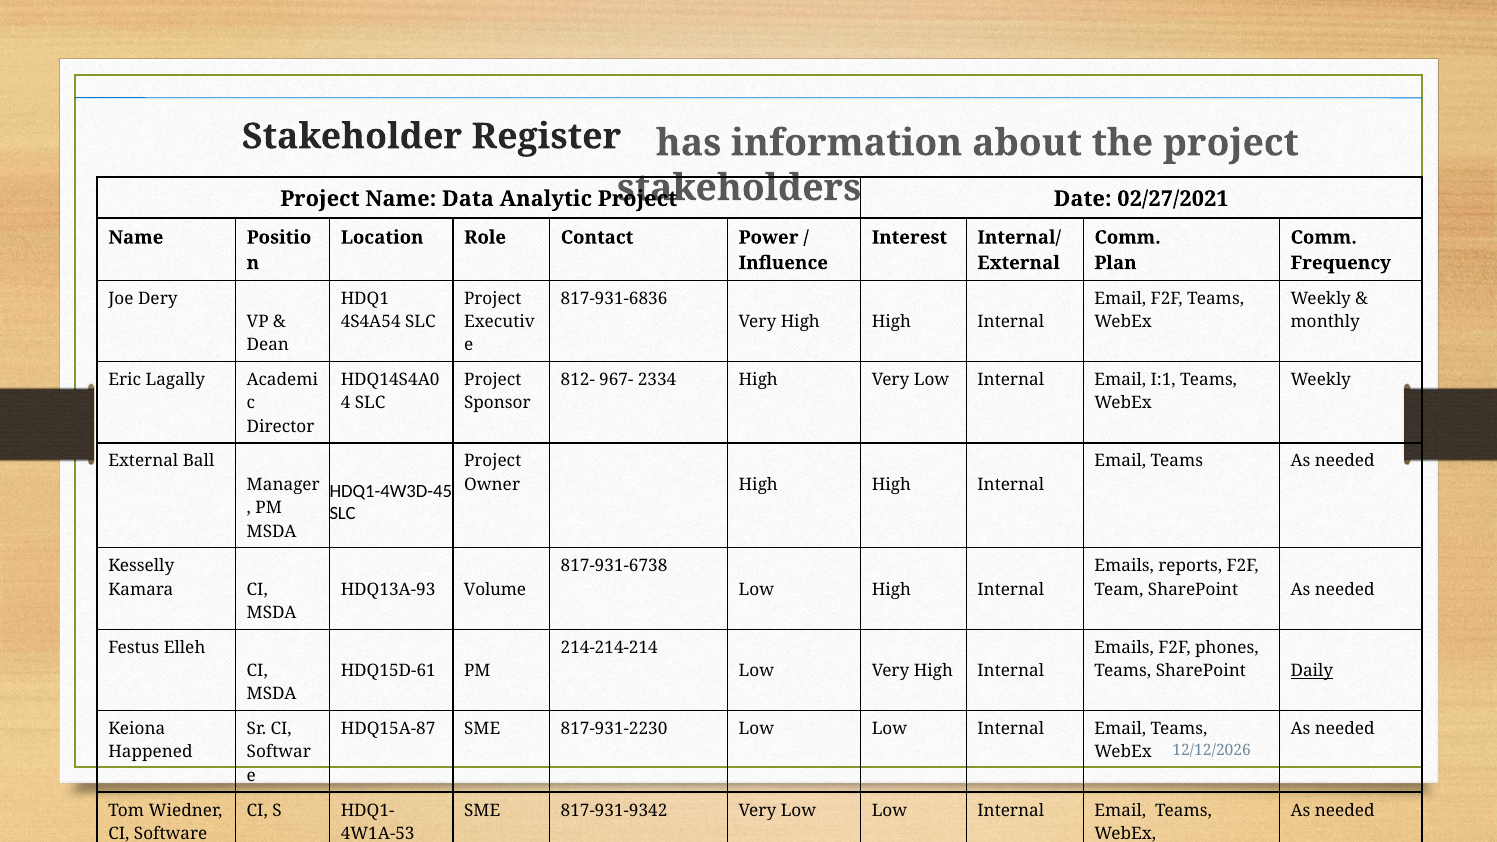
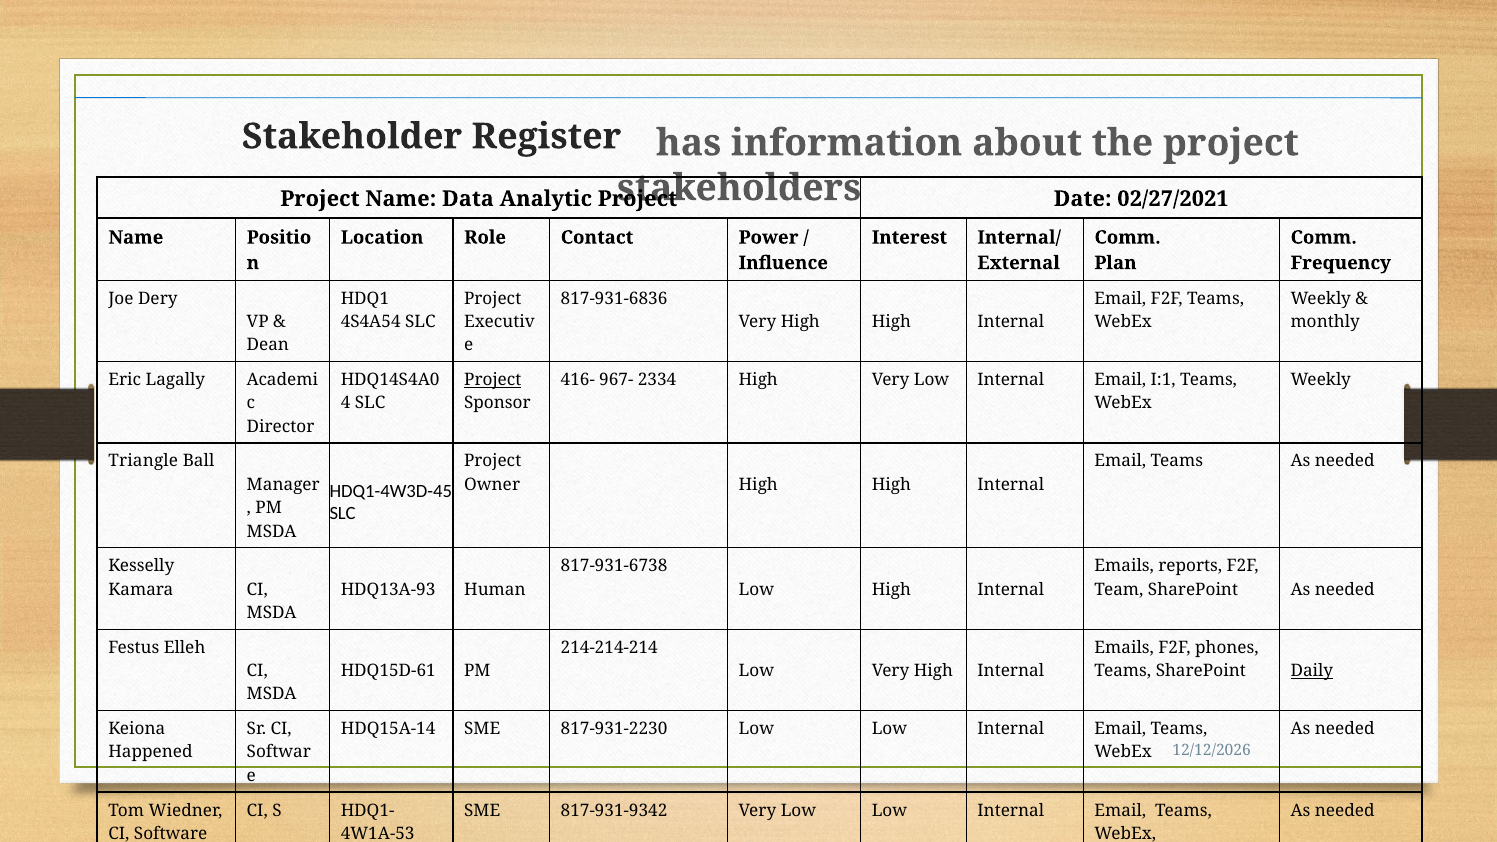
Project at (493, 380) underline: none -> present
812-: 812- -> 416-
External at (143, 461): External -> Triangle
Volume: Volume -> Human
HDQ15A-87: HDQ15A-87 -> HDQ15A-14
